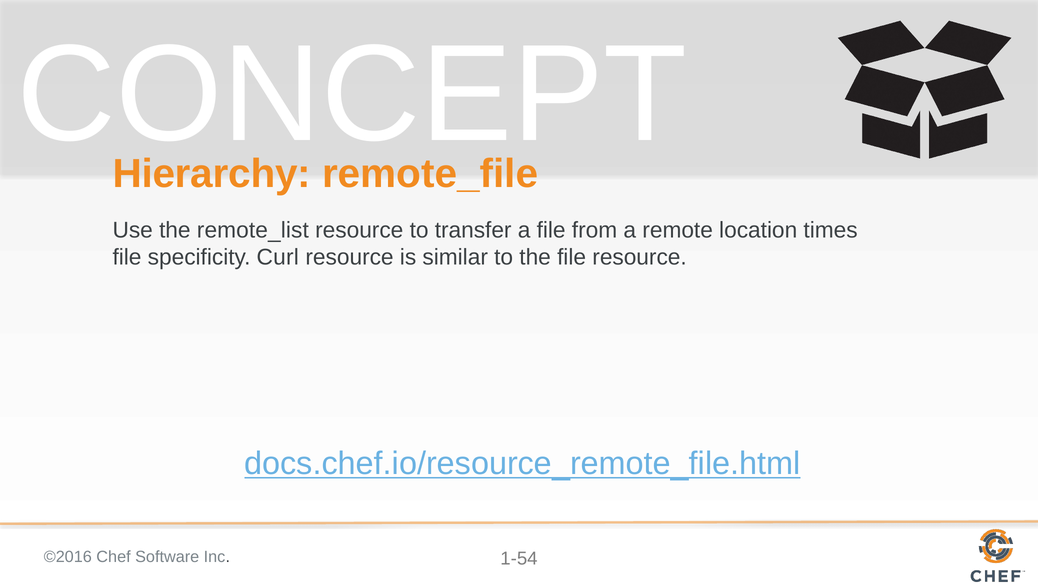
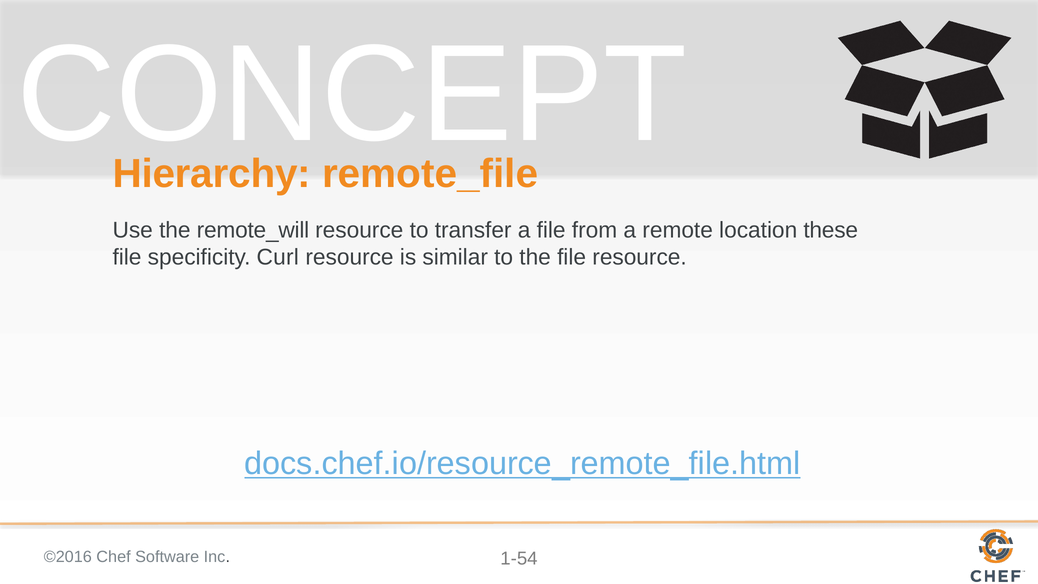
remote_list: remote_list -> remote_will
times: times -> these
